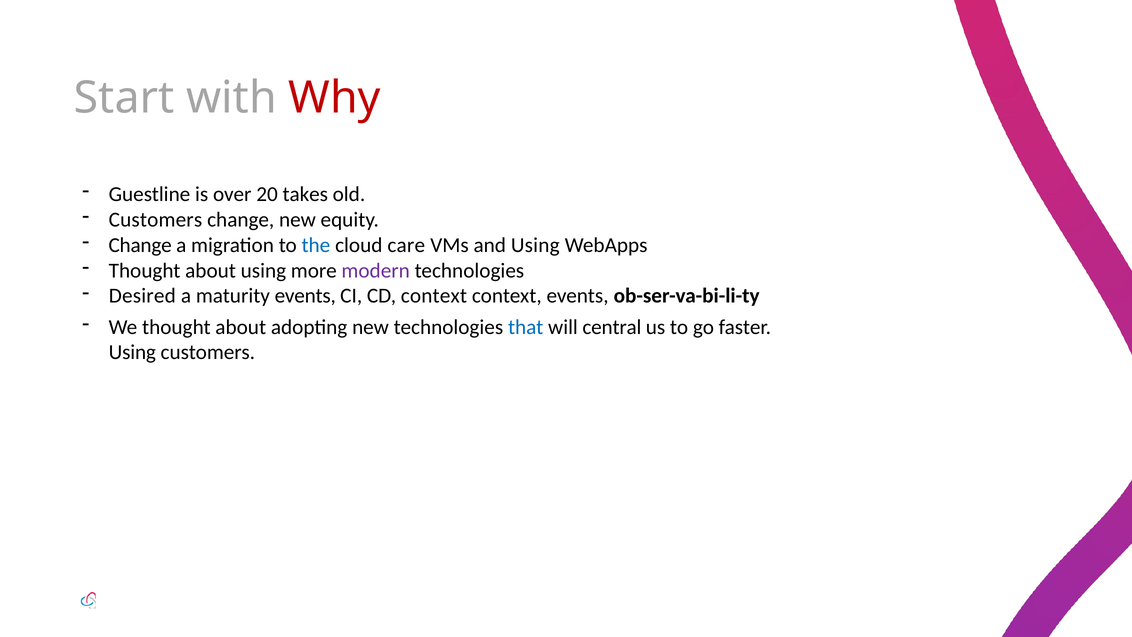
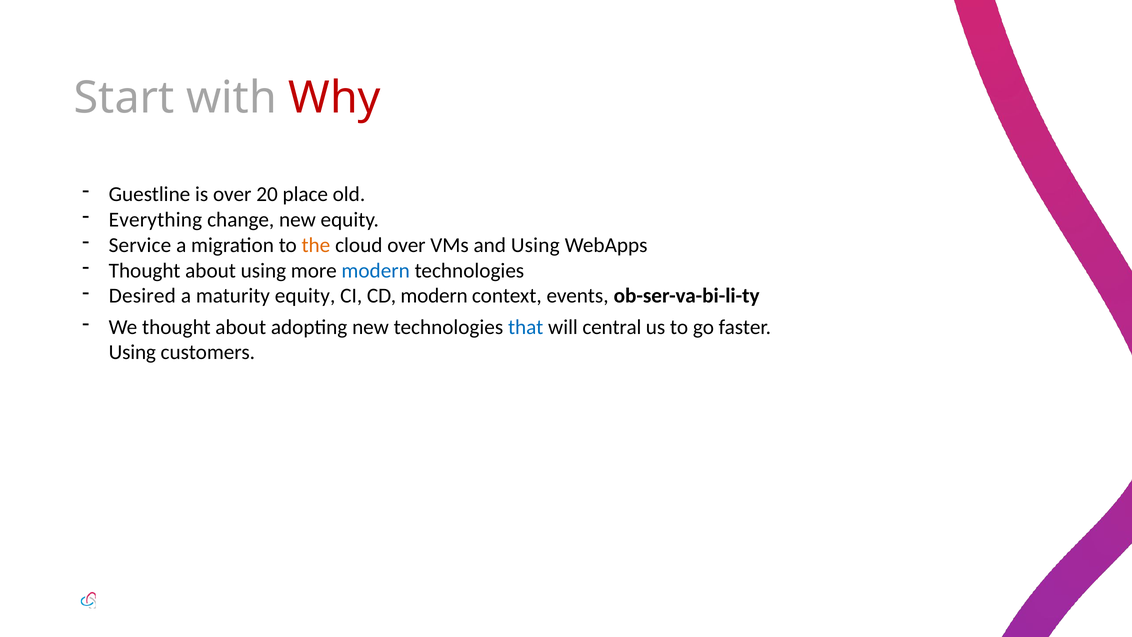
takes: takes -> place
Customers at (155, 219): Customers -> Everything
Change at (140, 245): Change -> Service
the colour: blue -> orange
cloud care: care -> over
modern at (376, 270) colour: purple -> blue
maturity events: events -> equity
CD context: context -> modern
